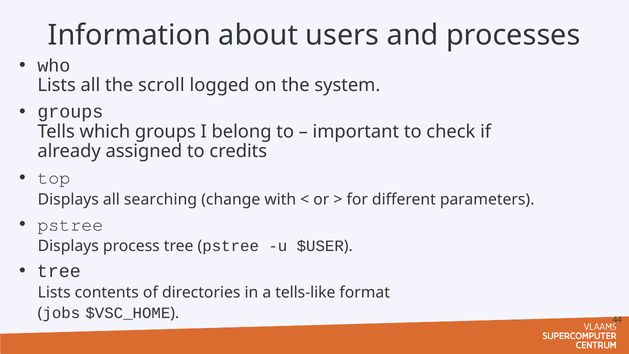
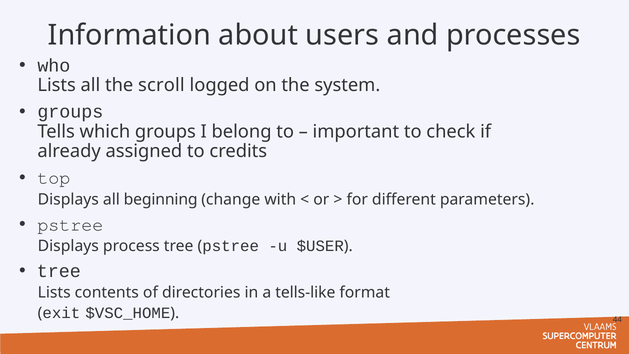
searching: searching -> beginning
jobs: jobs -> exit
